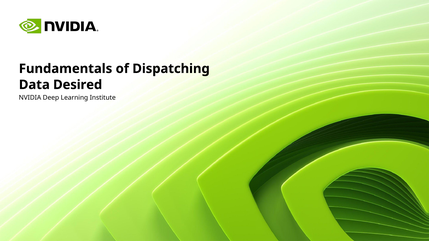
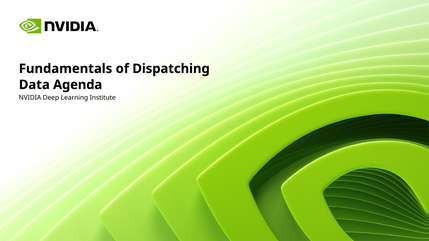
Desired: Desired -> Agenda
